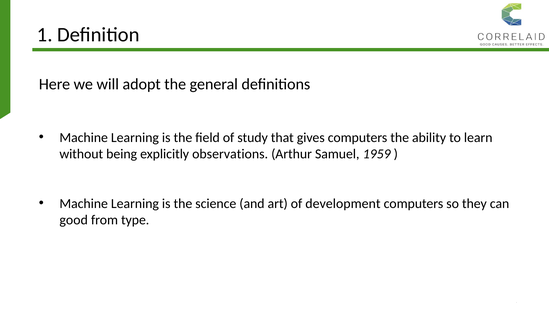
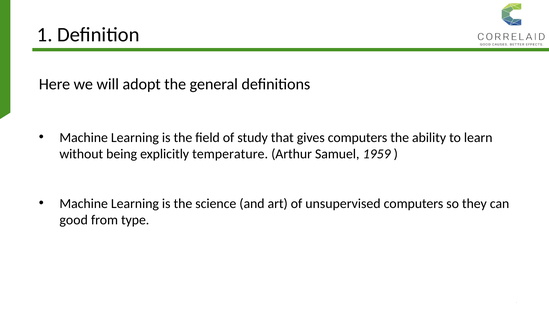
observations: observations -> temperature
development: development -> unsupervised
